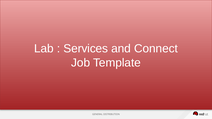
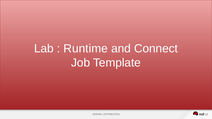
Services: Services -> Runtime
